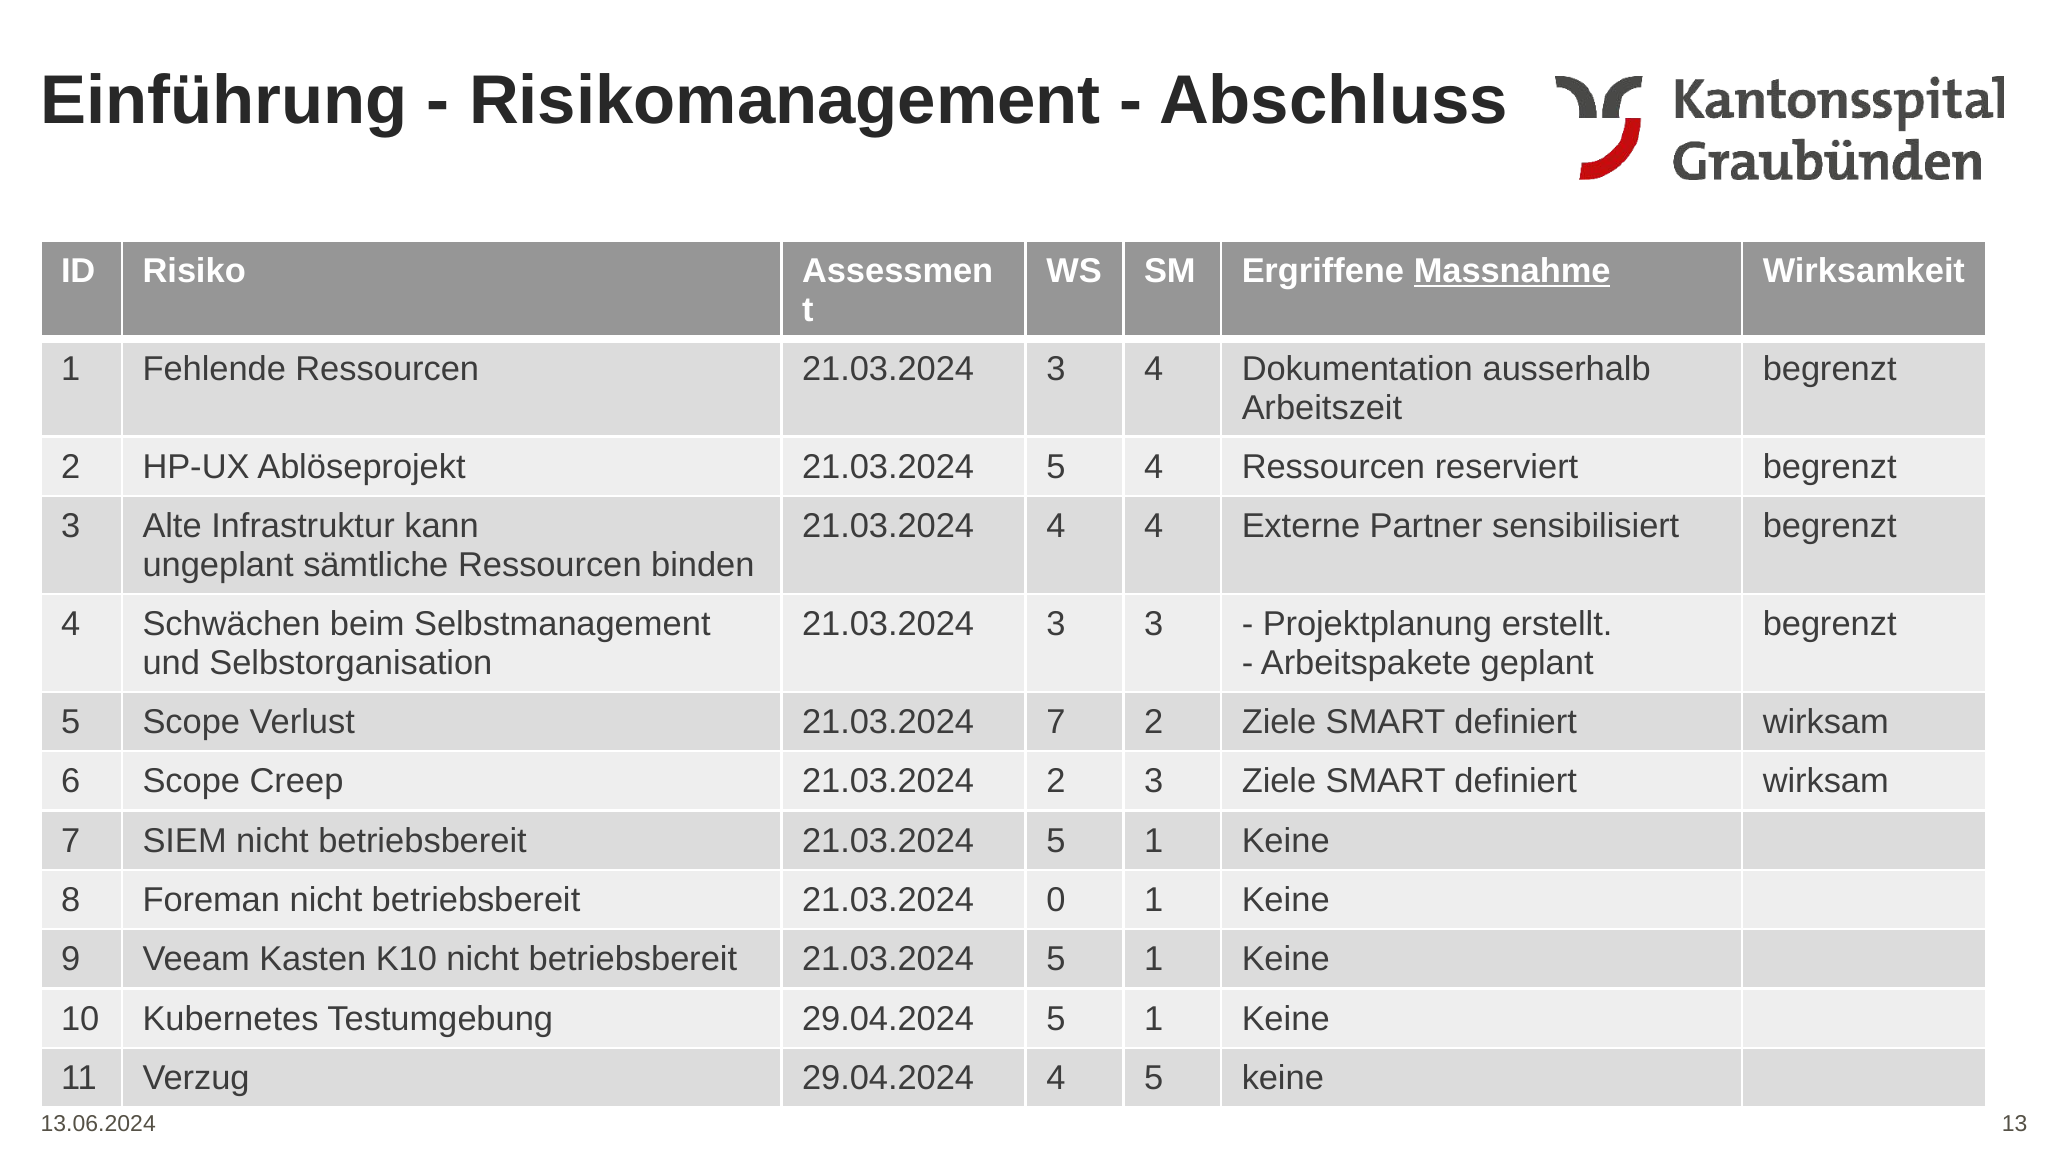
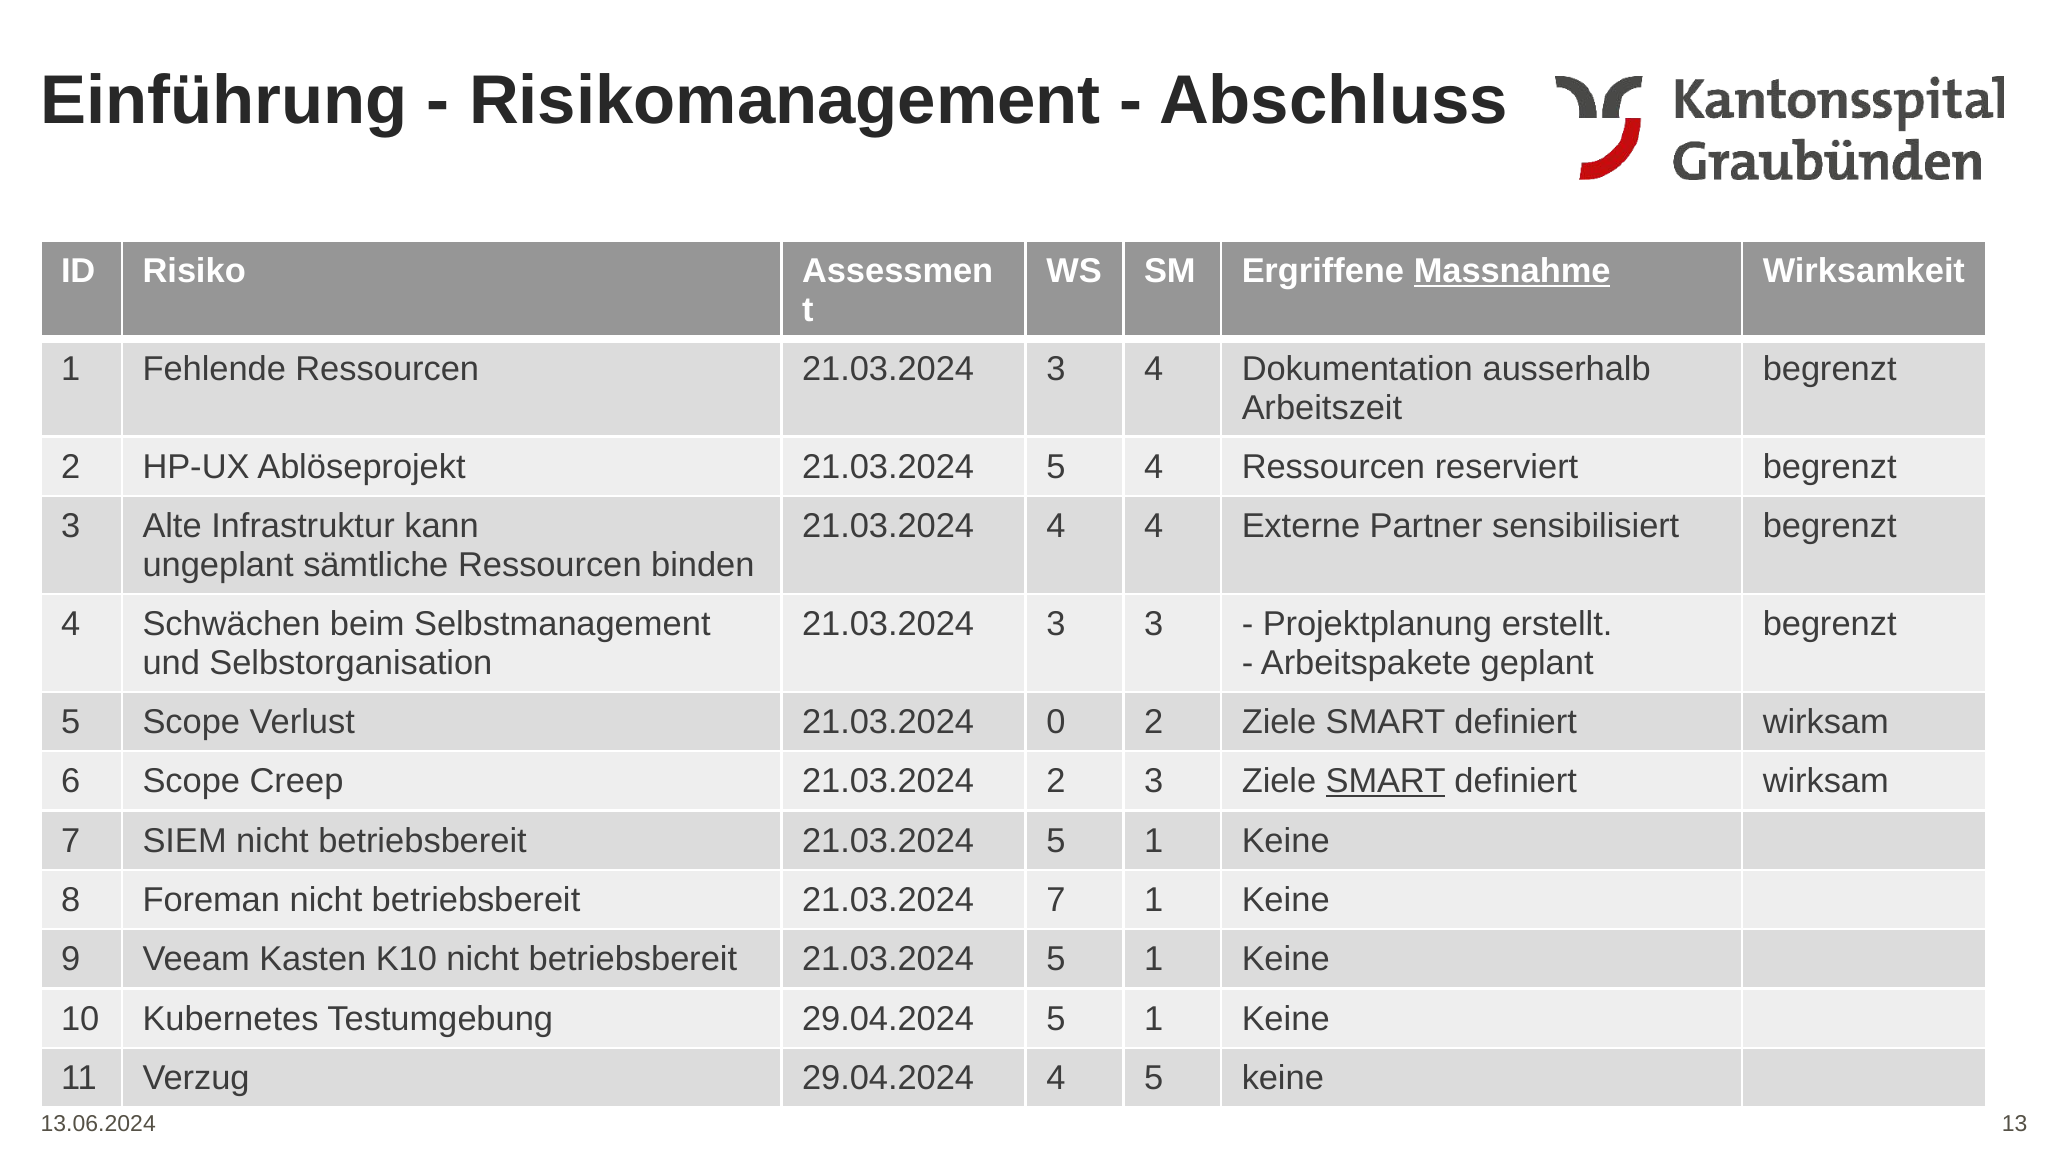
21.03.2024 7: 7 -> 0
SMART at (1386, 782) underline: none -> present
21.03.2024 0: 0 -> 7
